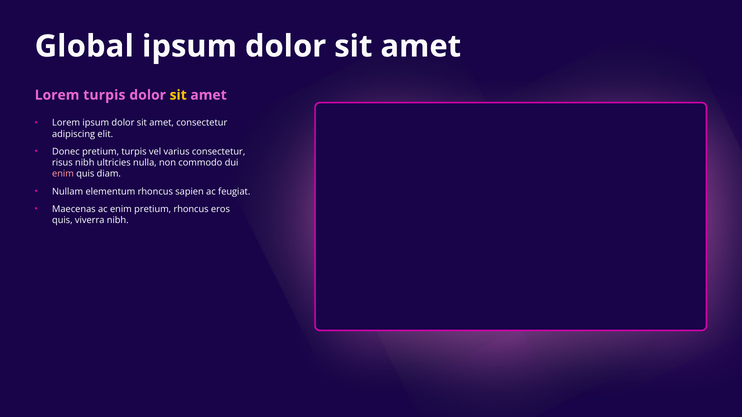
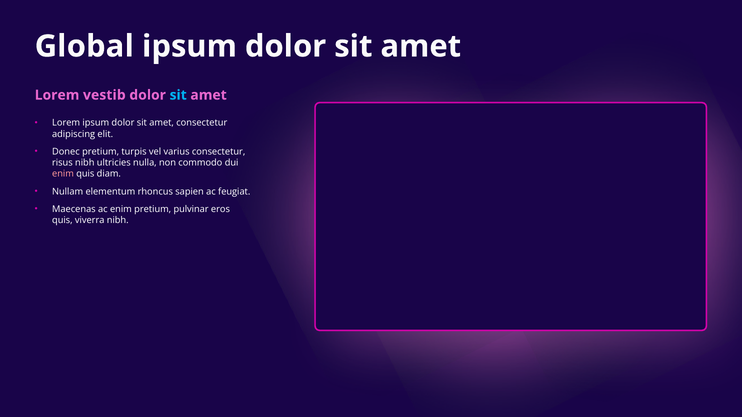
Lorem turpis: turpis -> vestib
sit at (178, 95) colour: yellow -> light blue
pretium rhoncus: rhoncus -> pulvinar
